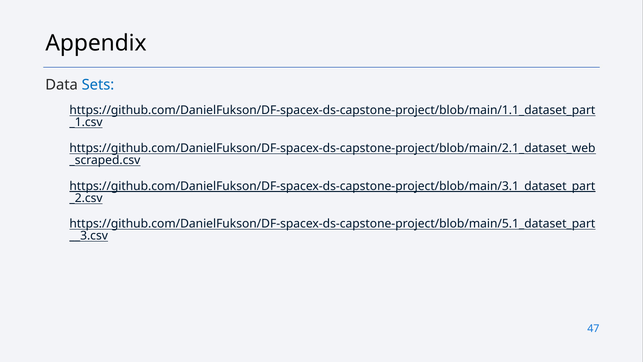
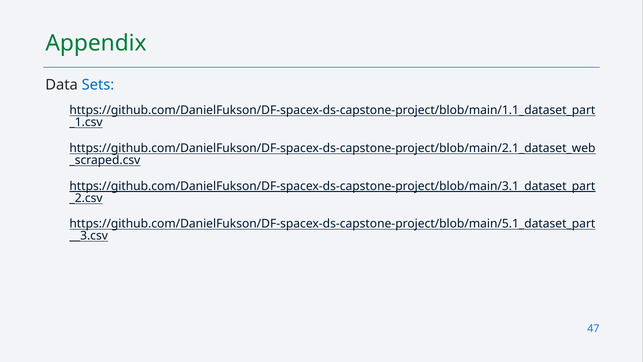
Appendix colour: black -> green
